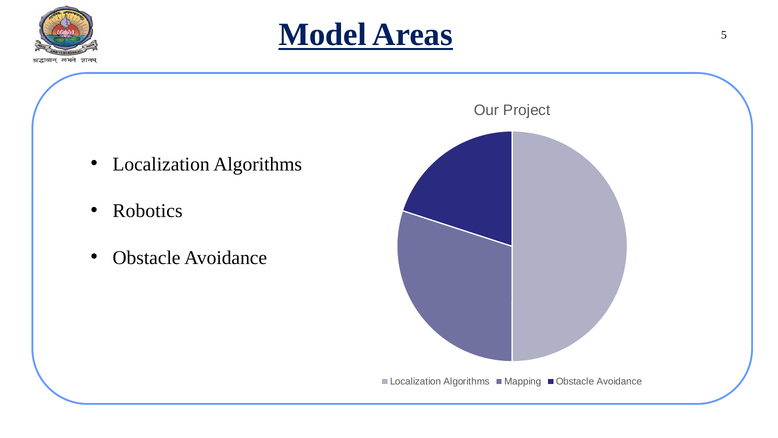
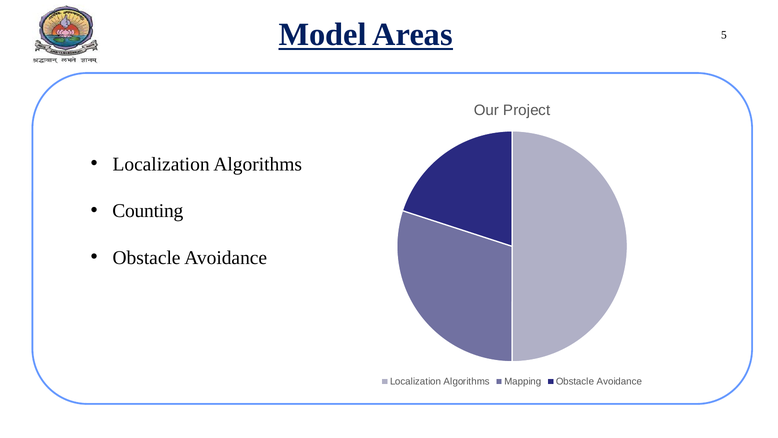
Robotics: Robotics -> Counting
